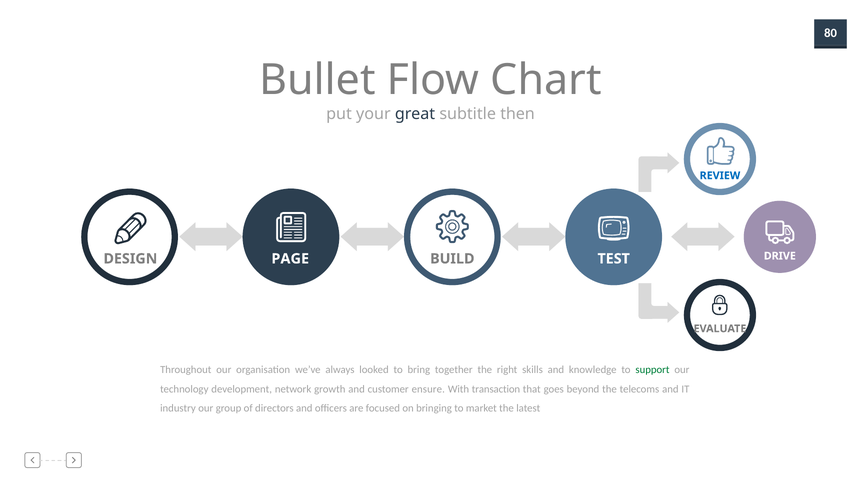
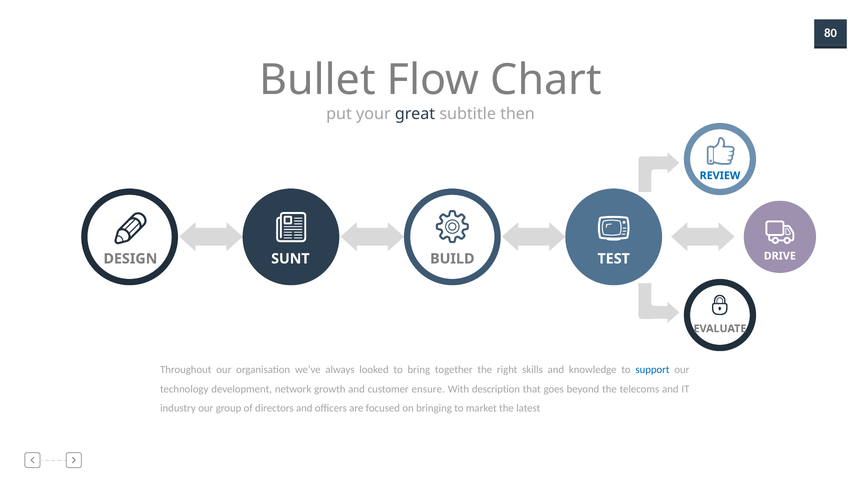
PAGE: PAGE -> SUNT
support colour: green -> blue
transaction: transaction -> description
